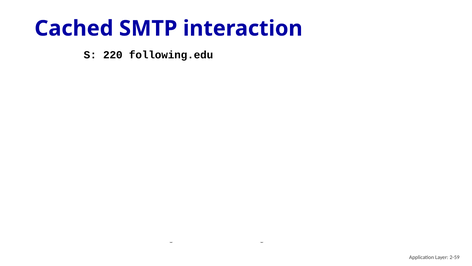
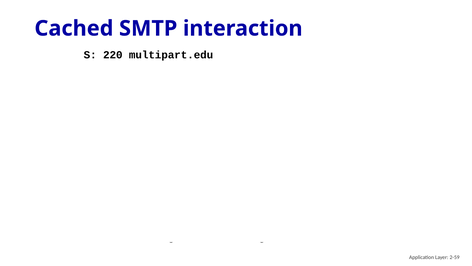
following.edu: following.edu -> multipart.edu
